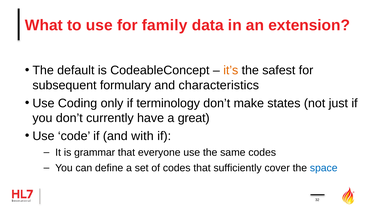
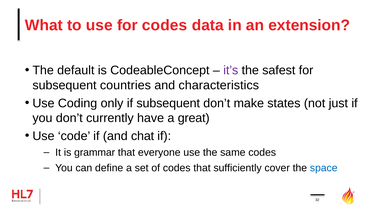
for family: family -> codes
it’s colour: orange -> purple
formulary: formulary -> countries
if terminology: terminology -> subsequent
with: with -> chat
